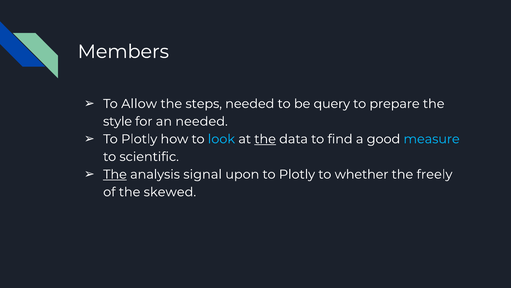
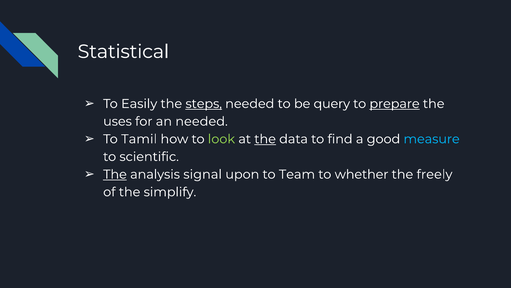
Members: Members -> Statistical
Allow: Allow -> Easily
steps underline: none -> present
prepare underline: none -> present
style: style -> uses
Plotly at (139, 139): Plotly -> Tamil
look colour: light blue -> light green
upon to Plotly: Plotly -> Team
skewed: skewed -> simplify
